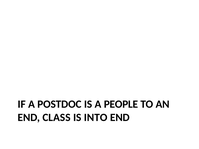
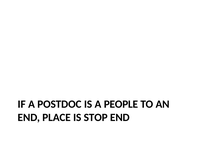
CLASS: CLASS -> PLACE
INTO: INTO -> STOP
